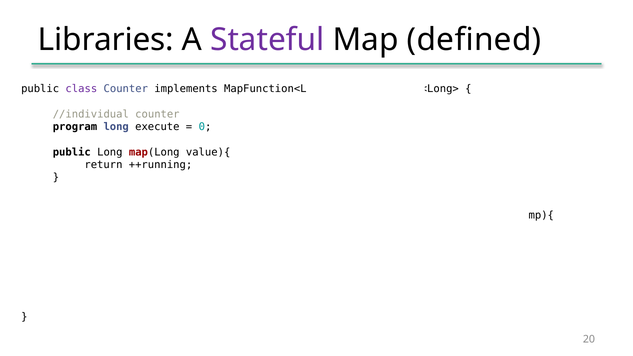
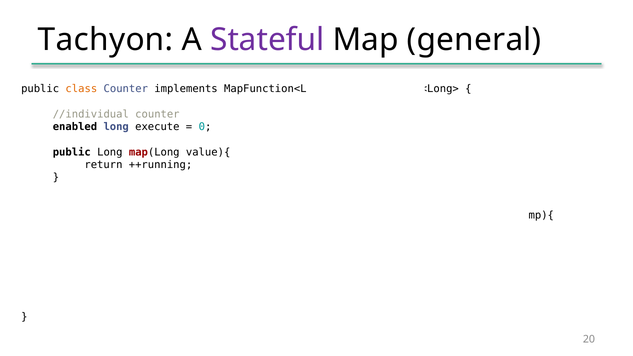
Libraries: Libraries -> Tachyon
defined: defined -> general
class colour: purple -> orange
program: program -> enabled
